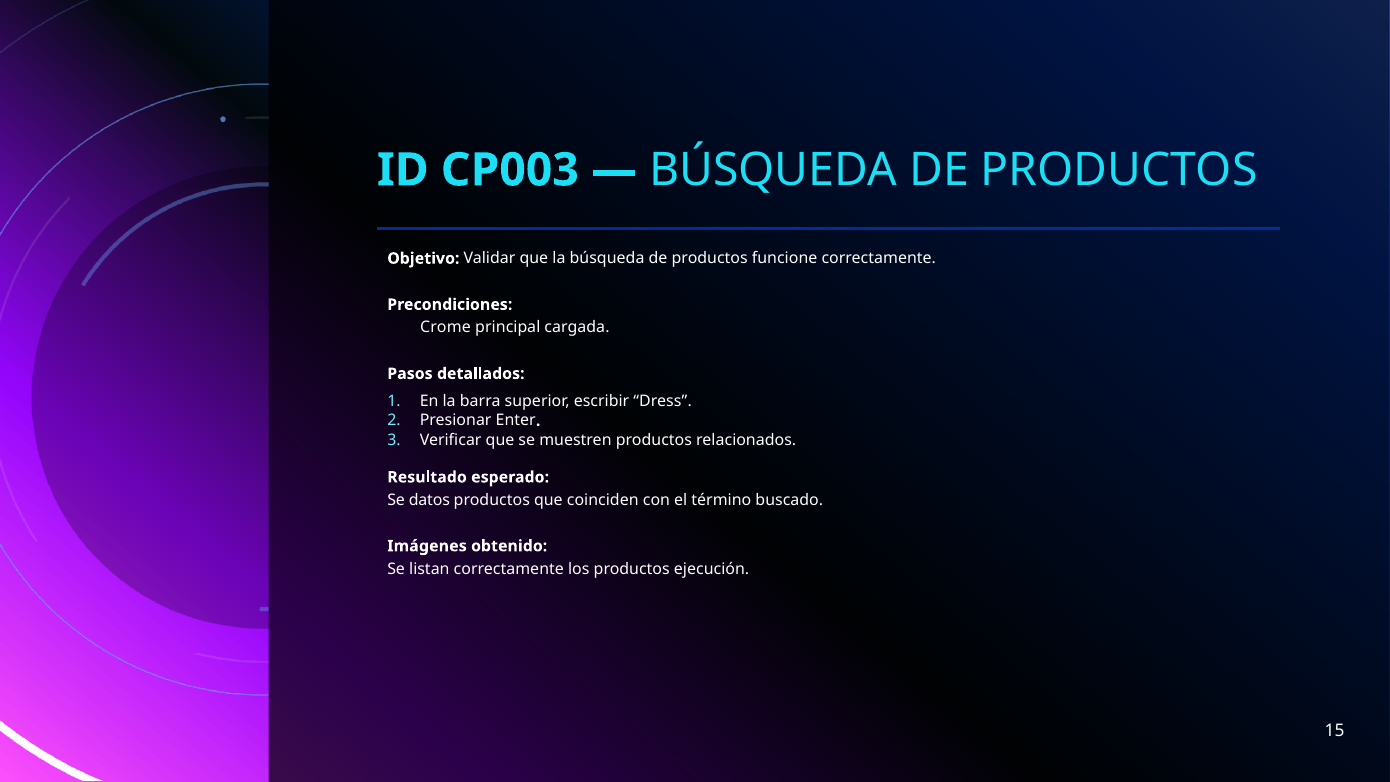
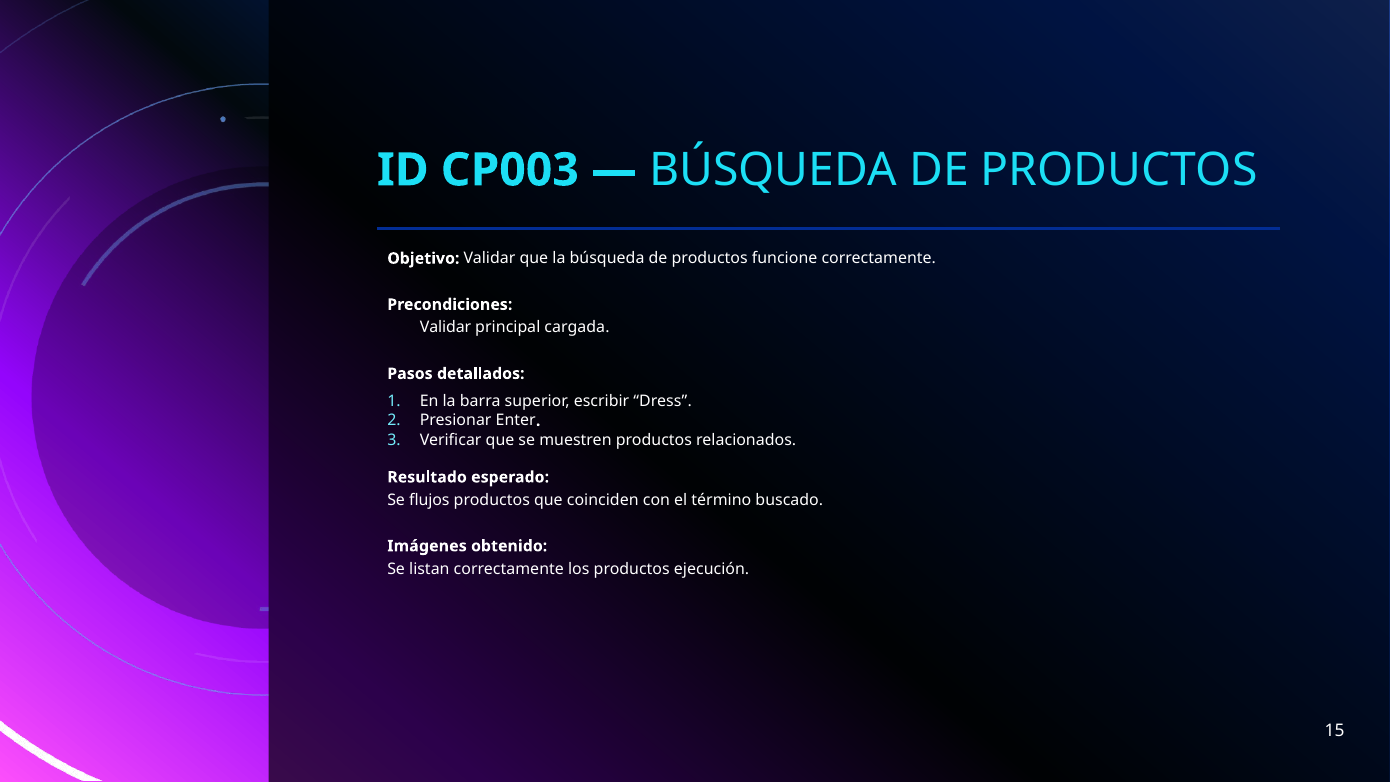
Crome at (445, 327): Crome -> Validar
datos: datos -> flujos
